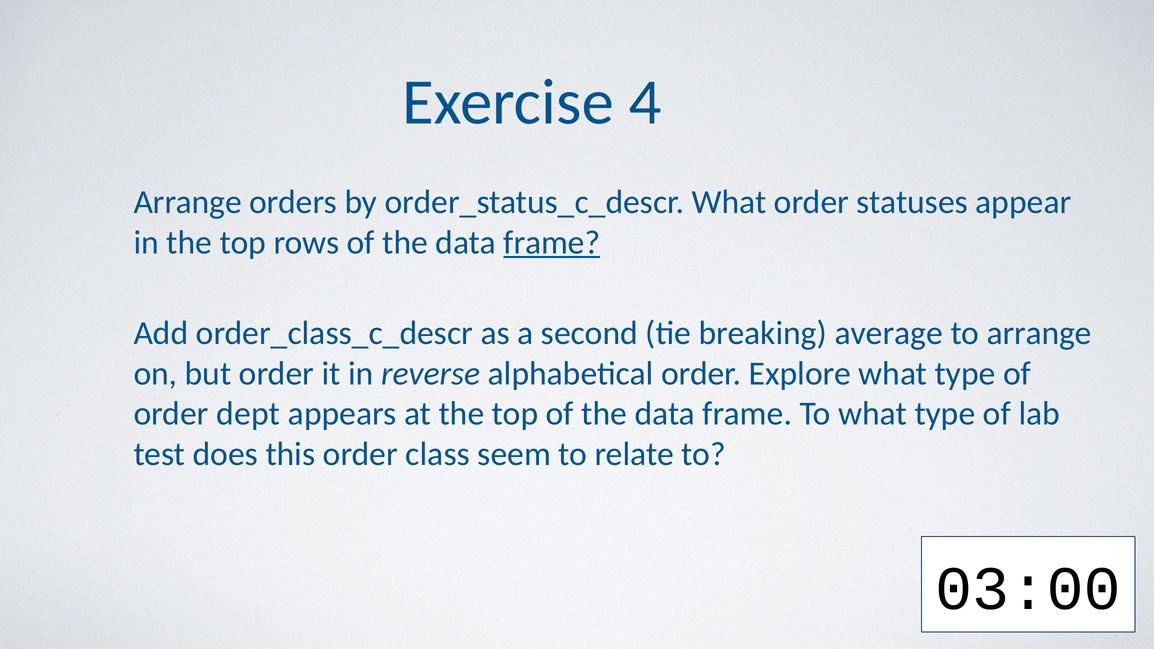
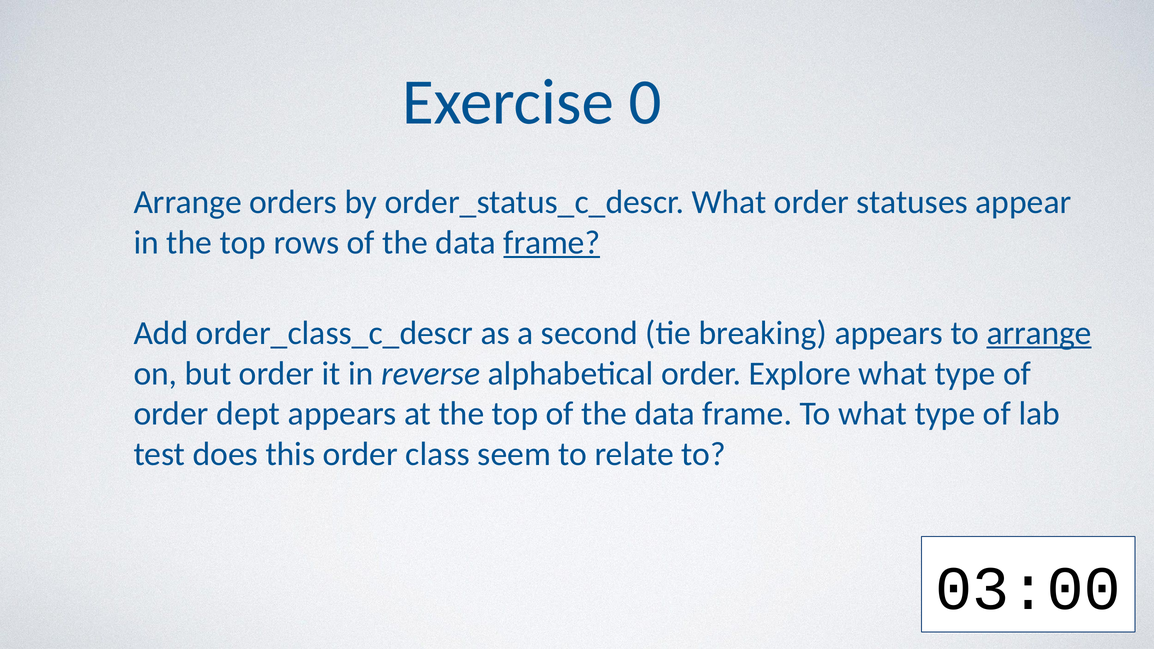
4: 4 -> 0
breaking average: average -> appears
arrange at (1039, 333) underline: none -> present
